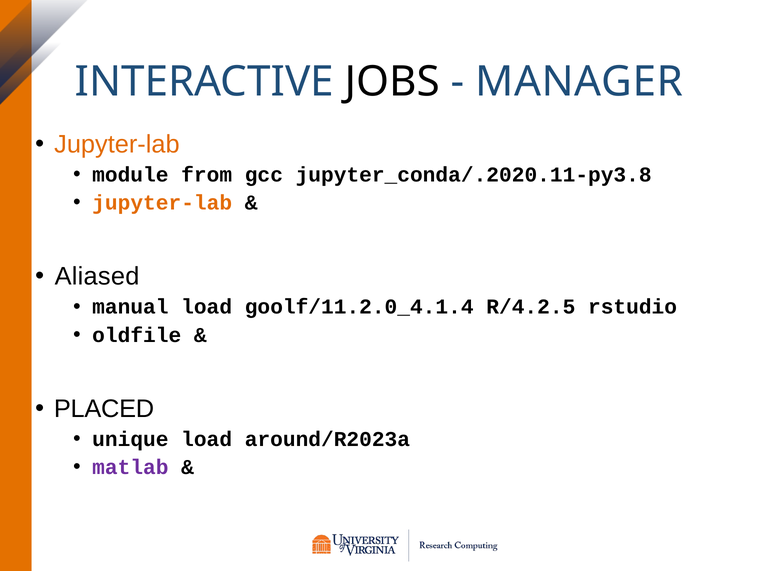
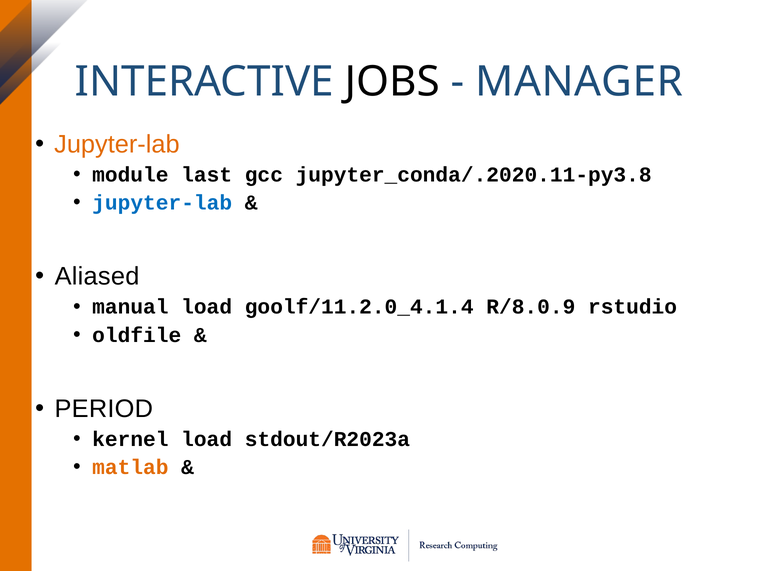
from: from -> last
jupyter-lab at (162, 203) colour: orange -> blue
R/4.2.5: R/4.2.5 -> R/8.0.9
PLACED: PLACED -> PERIOD
unique: unique -> kernel
around/R2023a: around/R2023a -> stdout/R2023a
matlab colour: purple -> orange
